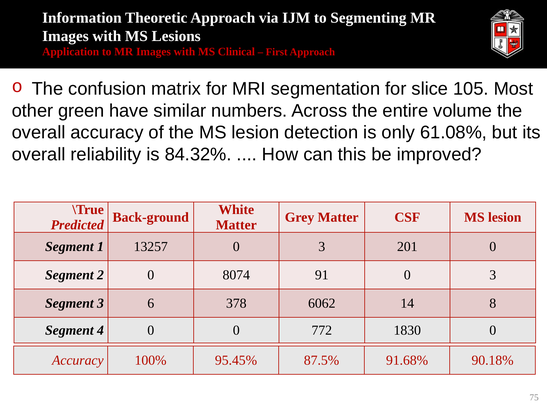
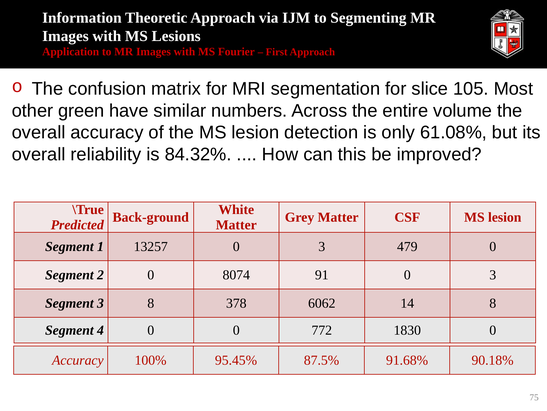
Clinical: Clinical -> Fourier
201: 201 -> 479
3 6: 6 -> 8
